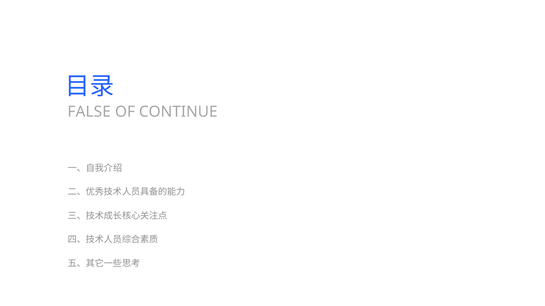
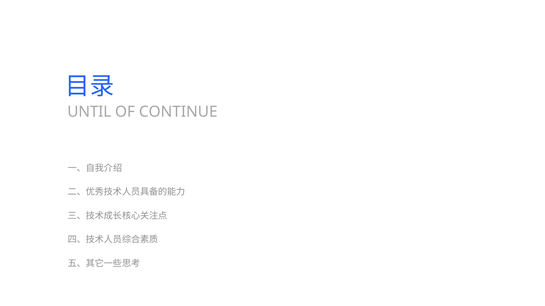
FALSE: FALSE -> UNTIL
